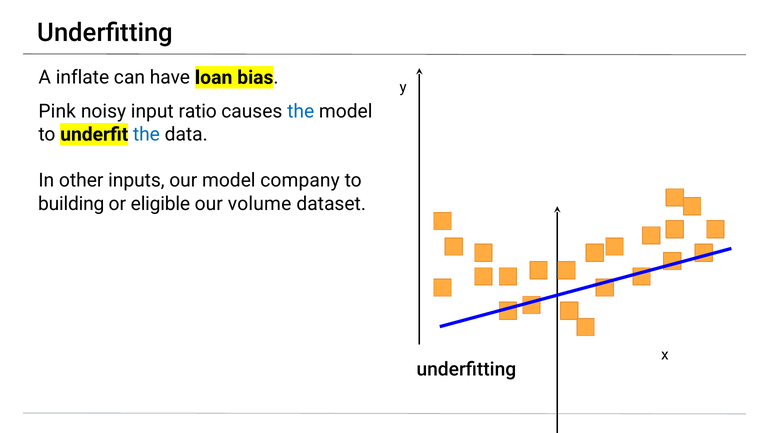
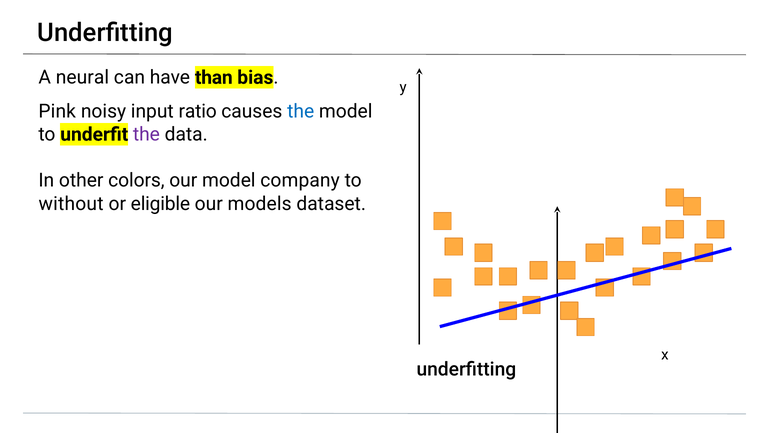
inflate: inflate -> neural
loan: loan -> than
the at (146, 134) colour: blue -> purple
inputs: inputs -> colors
building: building -> without
volume: volume -> models
